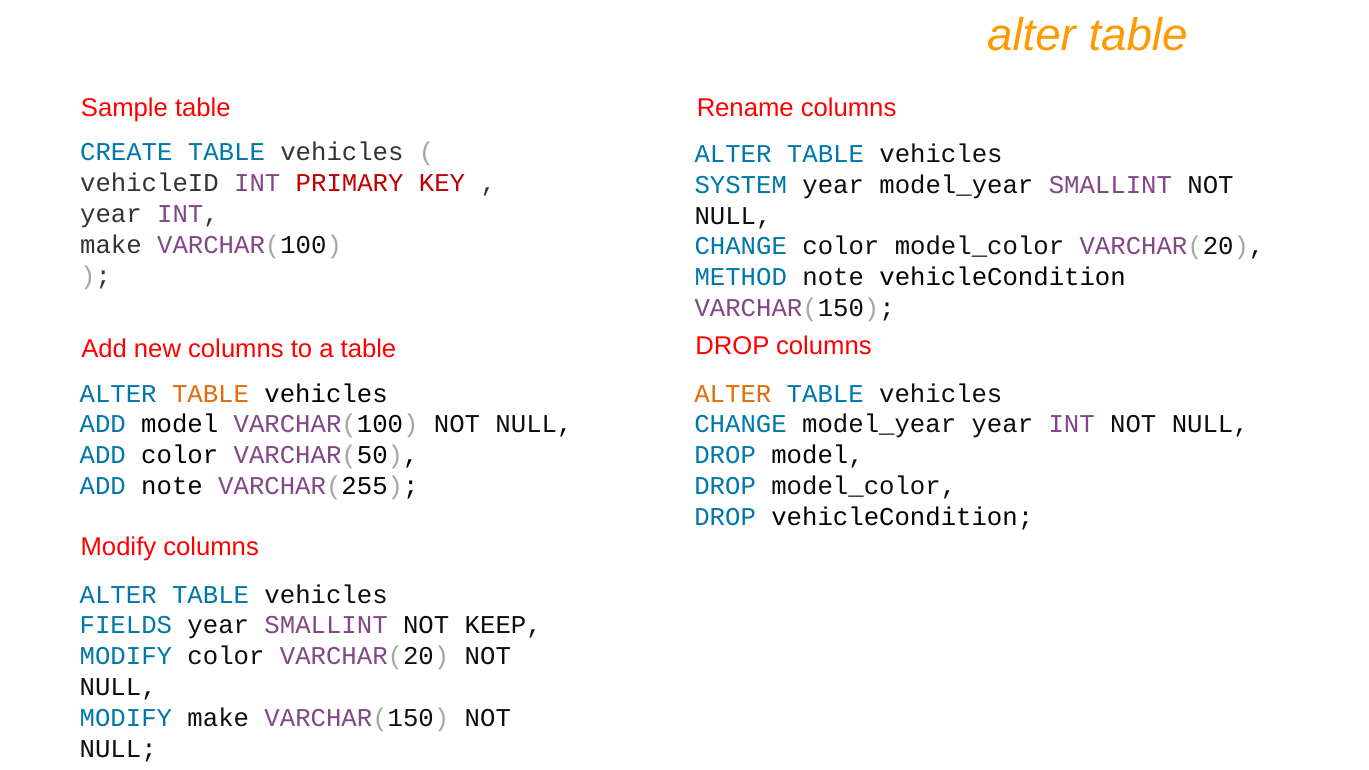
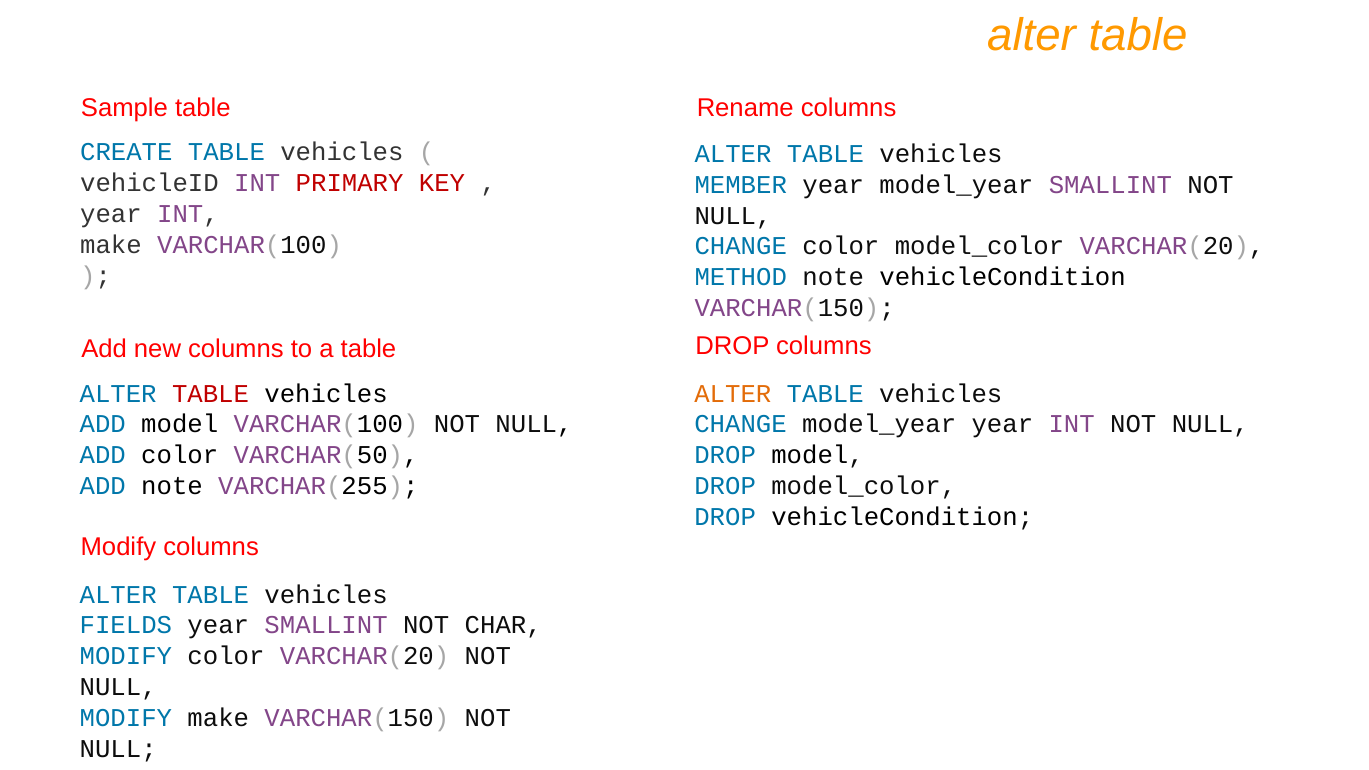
SYSTEM: SYSTEM -> MEMBER
TABLE at (211, 394) colour: orange -> red
KEEP: KEEP -> CHAR
